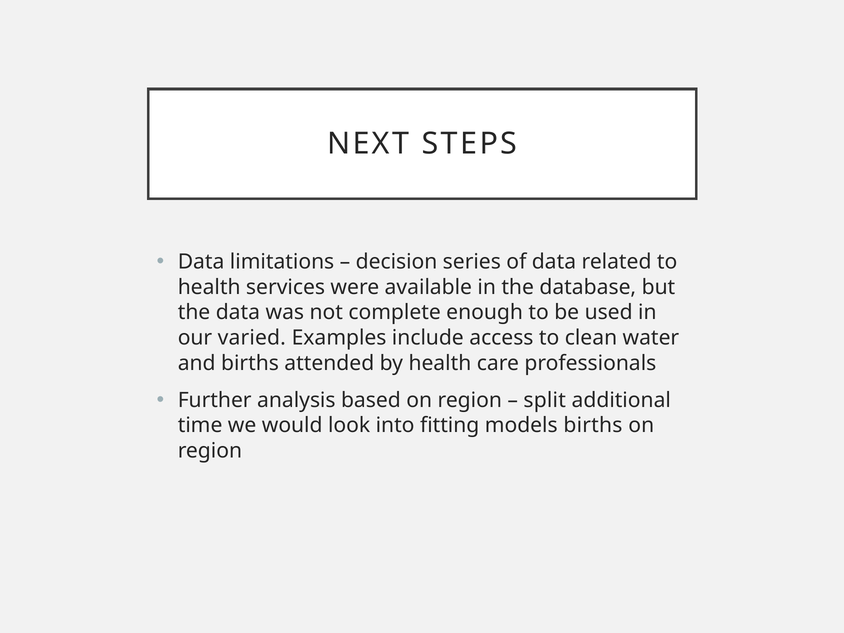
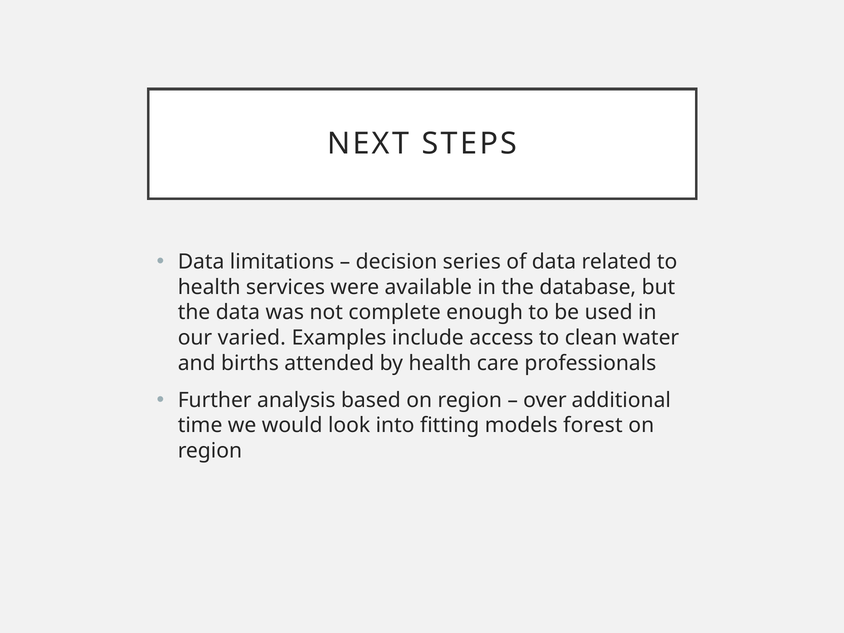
split: split -> over
models births: births -> forest
